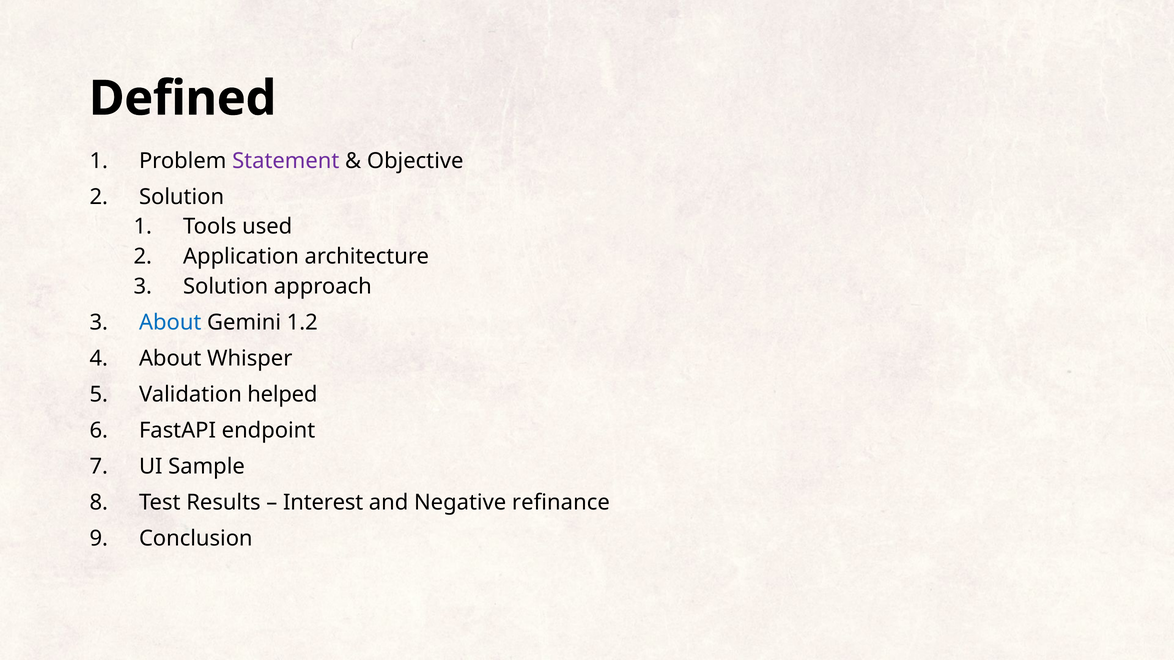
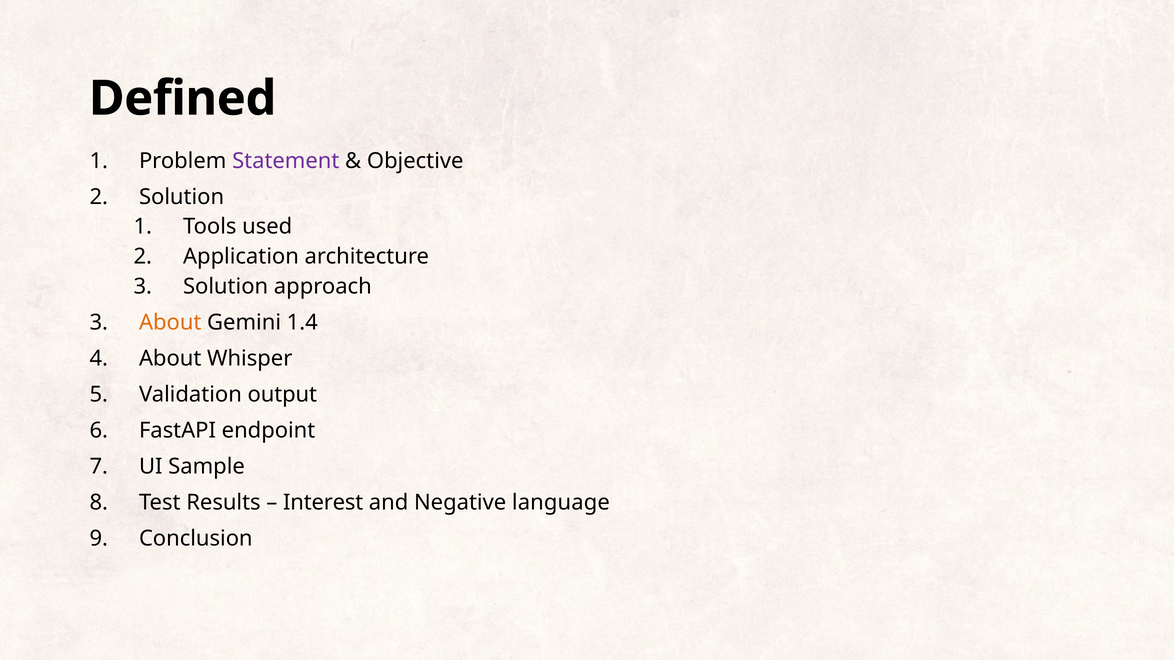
About at (170, 323) colour: blue -> orange
1.2: 1.2 -> 1.4
helped: helped -> output
refinance: refinance -> language
